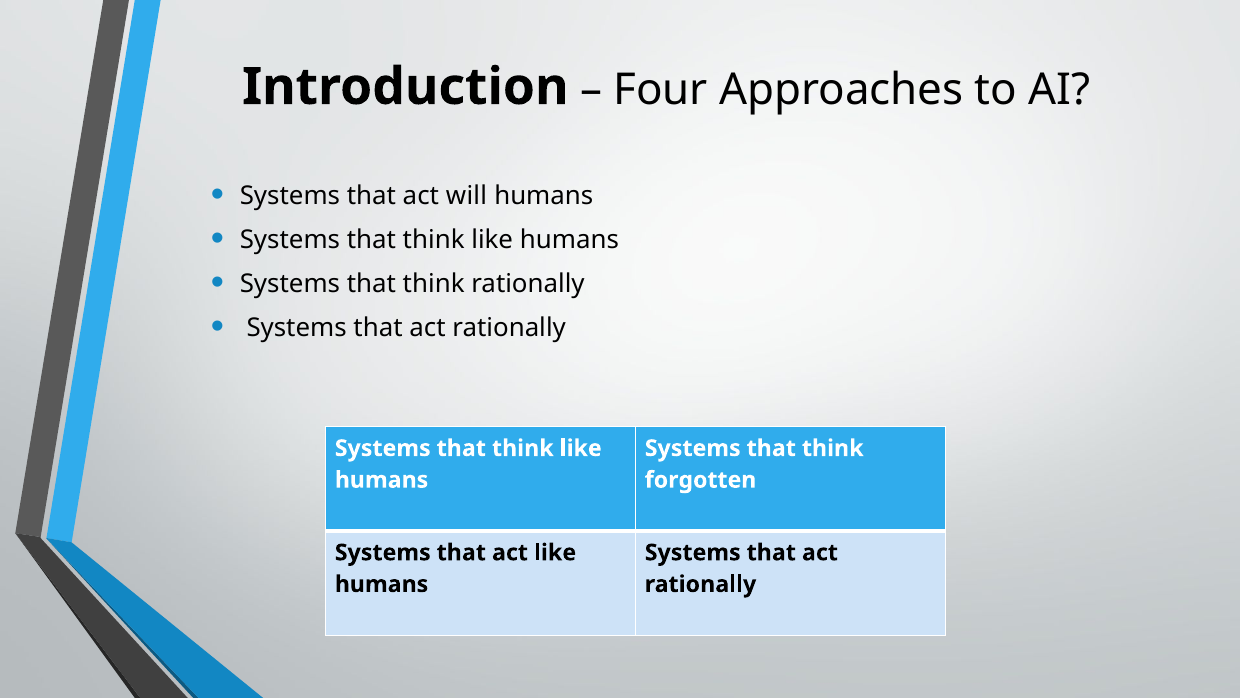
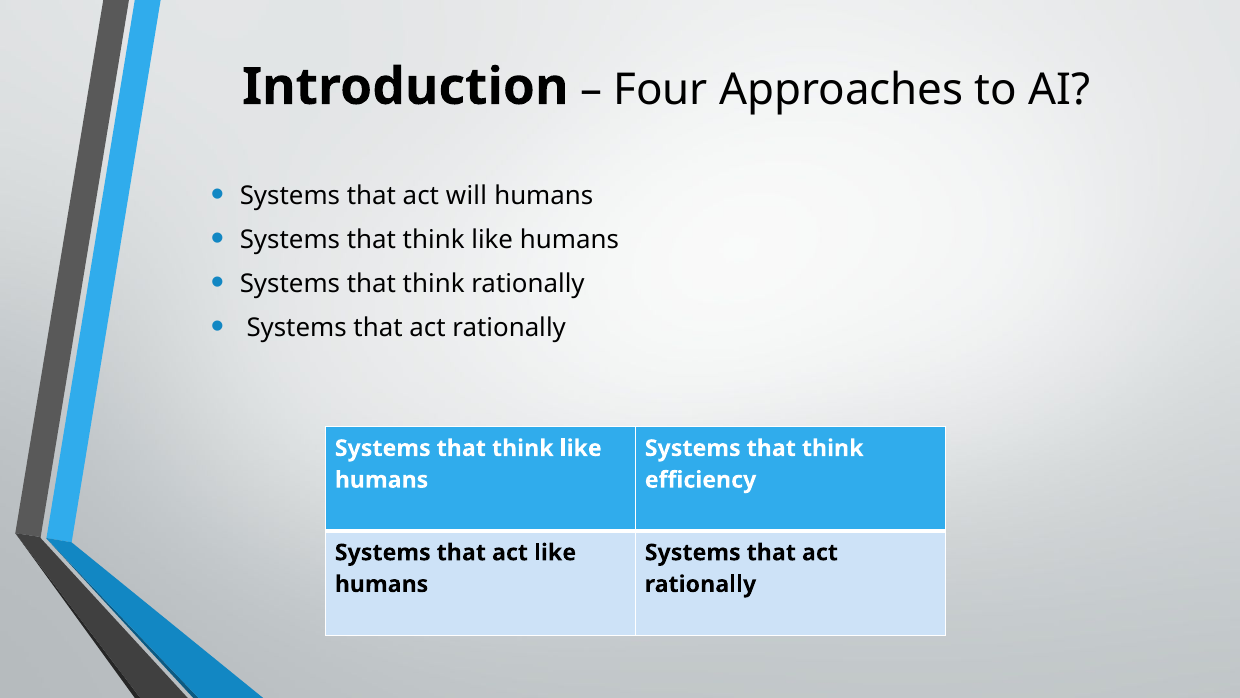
forgotten: forgotten -> efficiency
